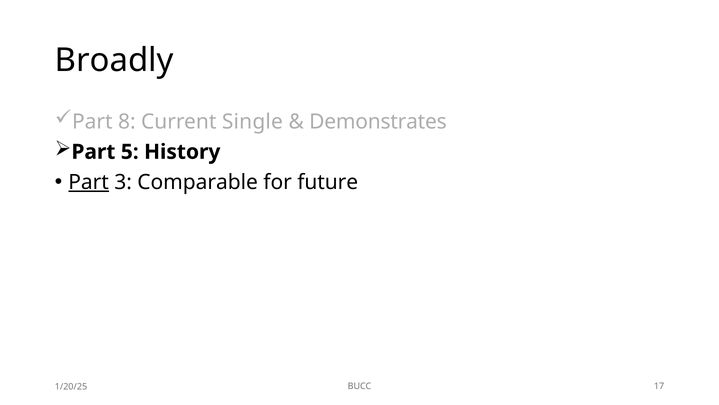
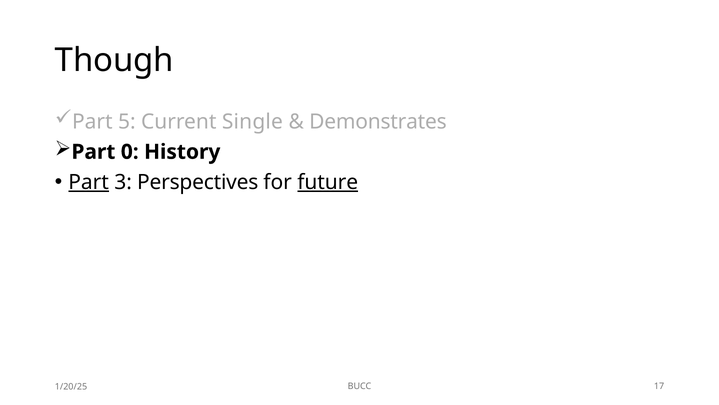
Broadly: Broadly -> Though
8: 8 -> 5
5: 5 -> 0
Comparable: Comparable -> Perspectives
future underline: none -> present
